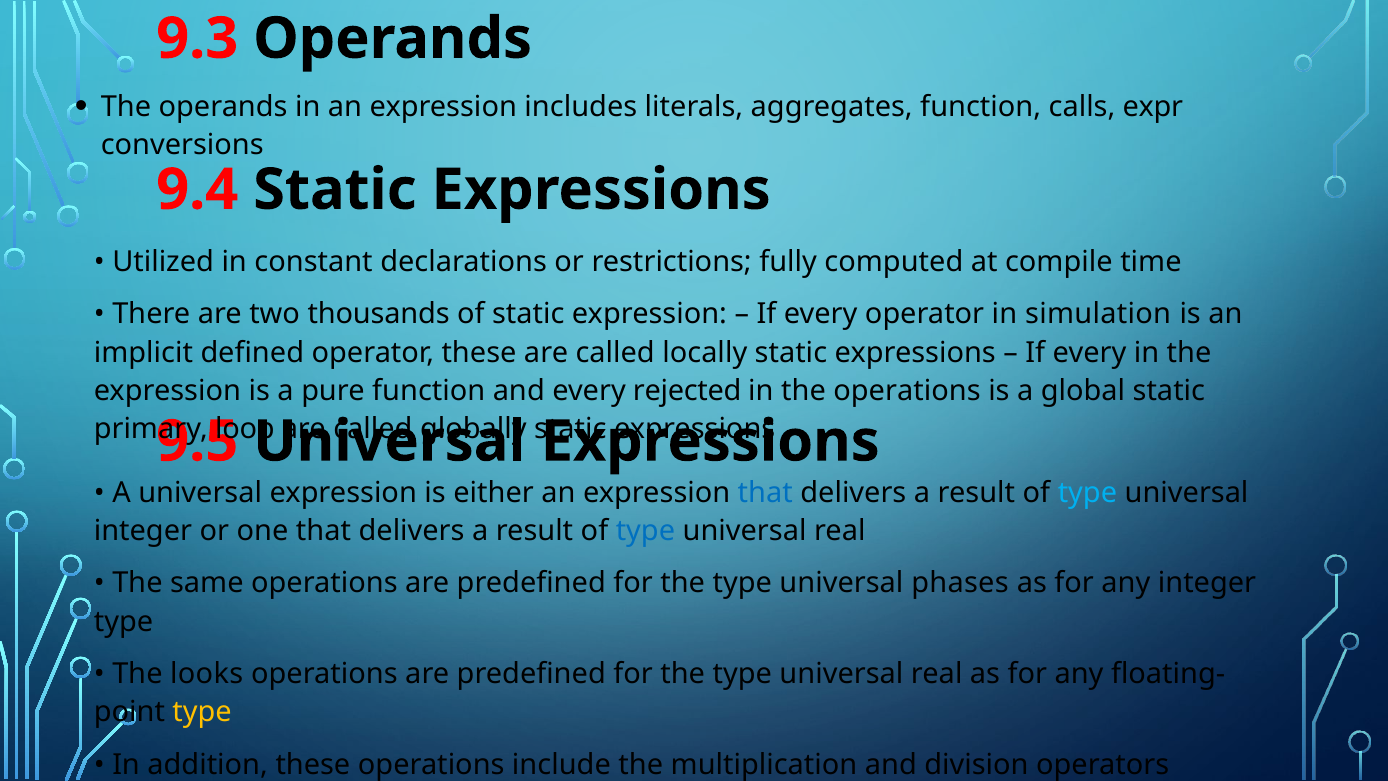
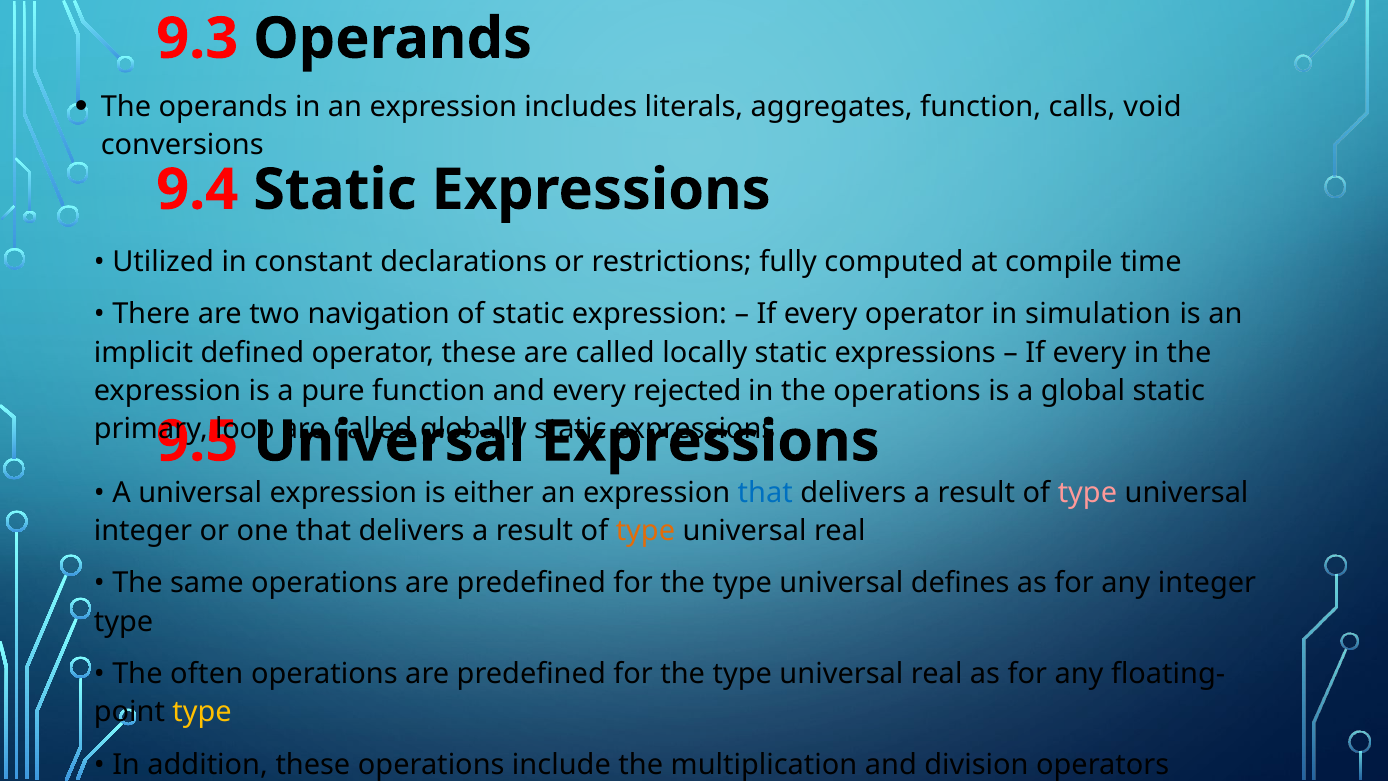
expr: expr -> void
thousands: thousands -> navigation
type at (1087, 492) colour: light blue -> pink
type at (645, 531) colour: blue -> orange
phases: phases -> defines
looks: looks -> often
